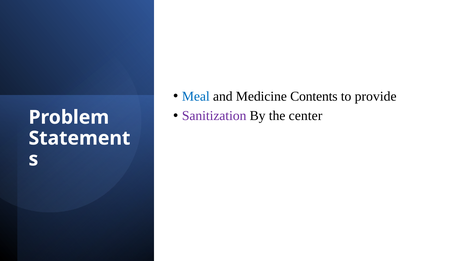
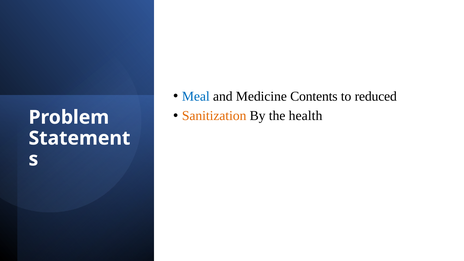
provide: provide -> reduced
Sanitization colour: purple -> orange
center: center -> health
